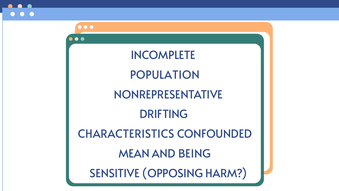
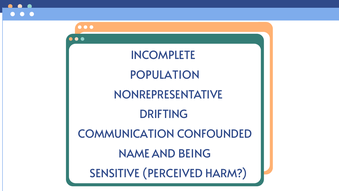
CHARACTERISTICS: CHARACTERISTICS -> COMMUNICATION
MEAN: MEAN -> NAME
OPPOSING: OPPOSING -> PERCEIVED
